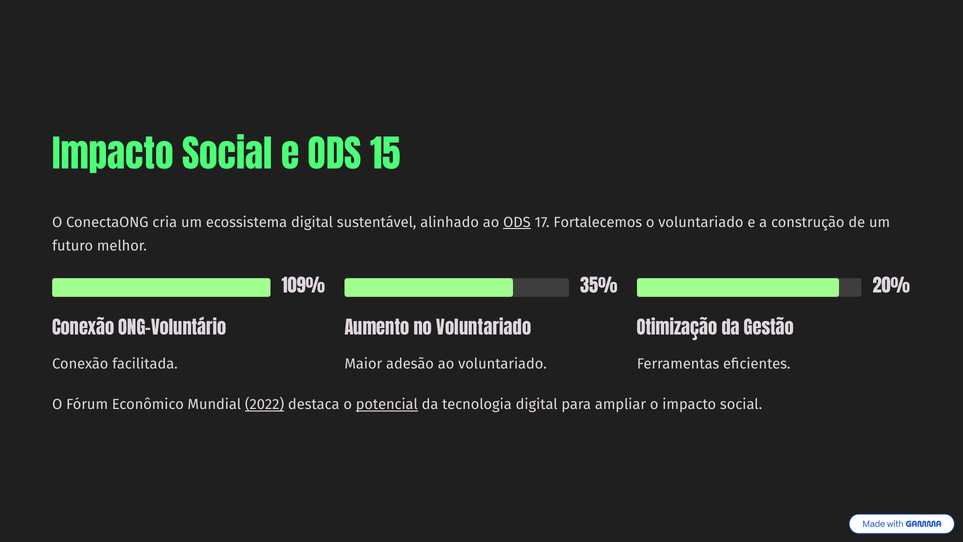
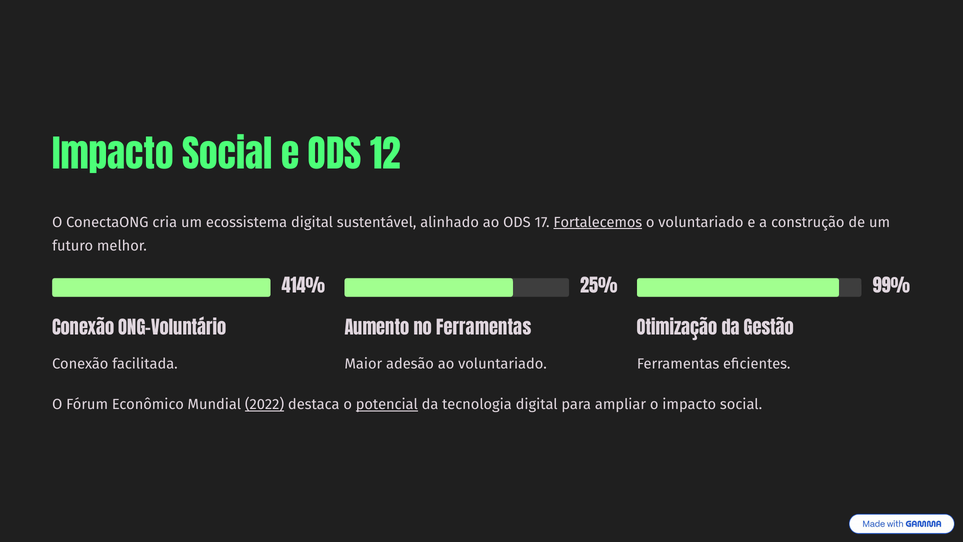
15: 15 -> 12
ODS at (517, 222) underline: present -> none
Fortalecemos underline: none -> present
109%: 109% -> 414%
35%: 35% -> 25%
20%: 20% -> 99%
no Voluntariado: Voluntariado -> Ferramentas
